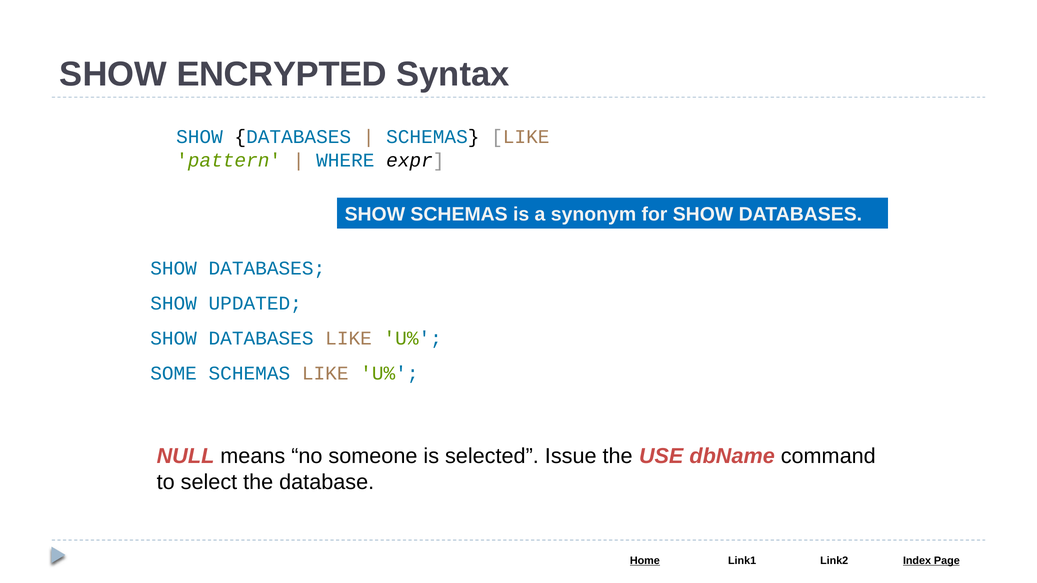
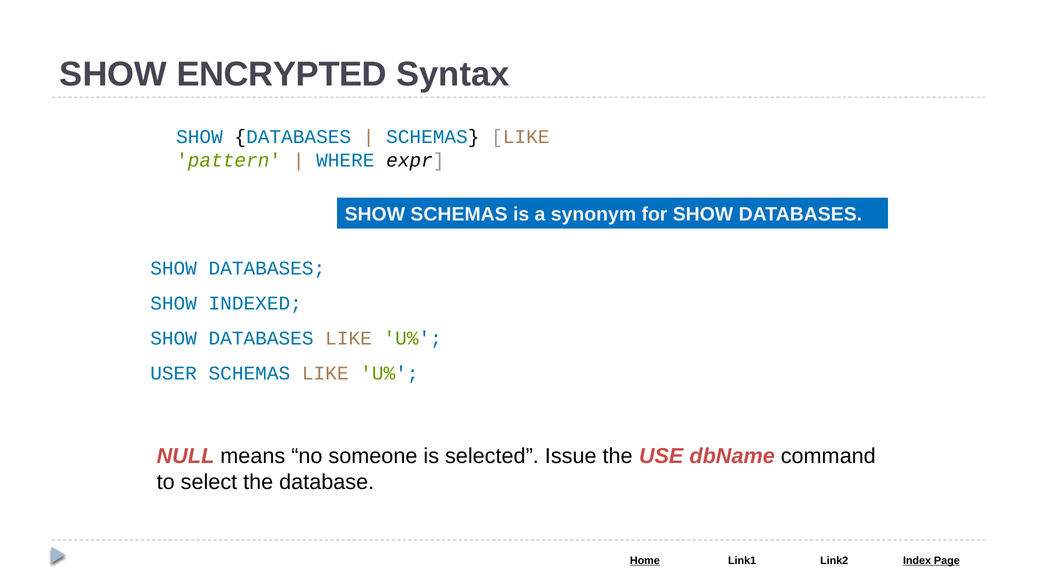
UPDATED: UPDATED -> INDEXED
SOME: SOME -> USER
